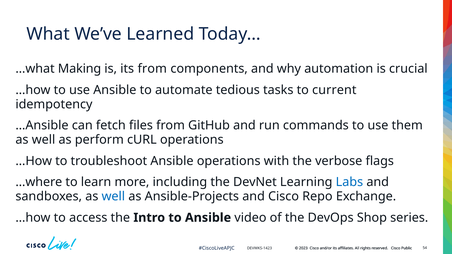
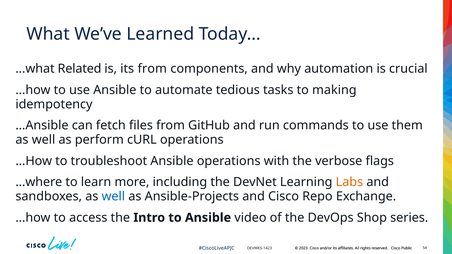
Making: Making -> Related
current: current -> making
Labs colour: blue -> orange
